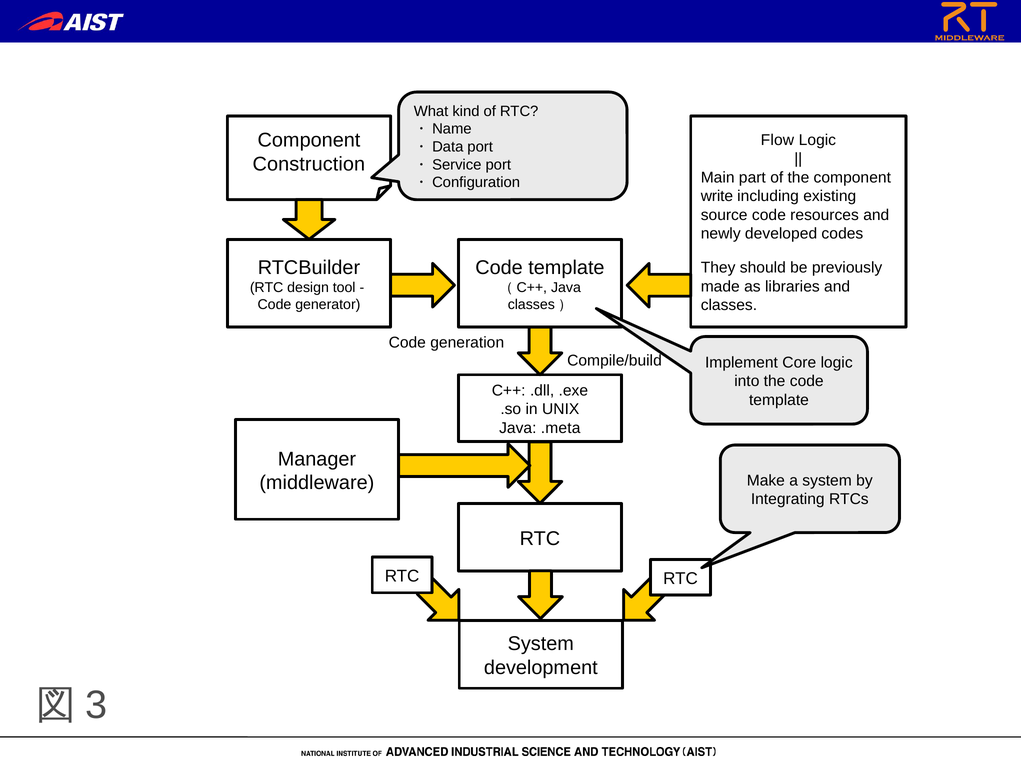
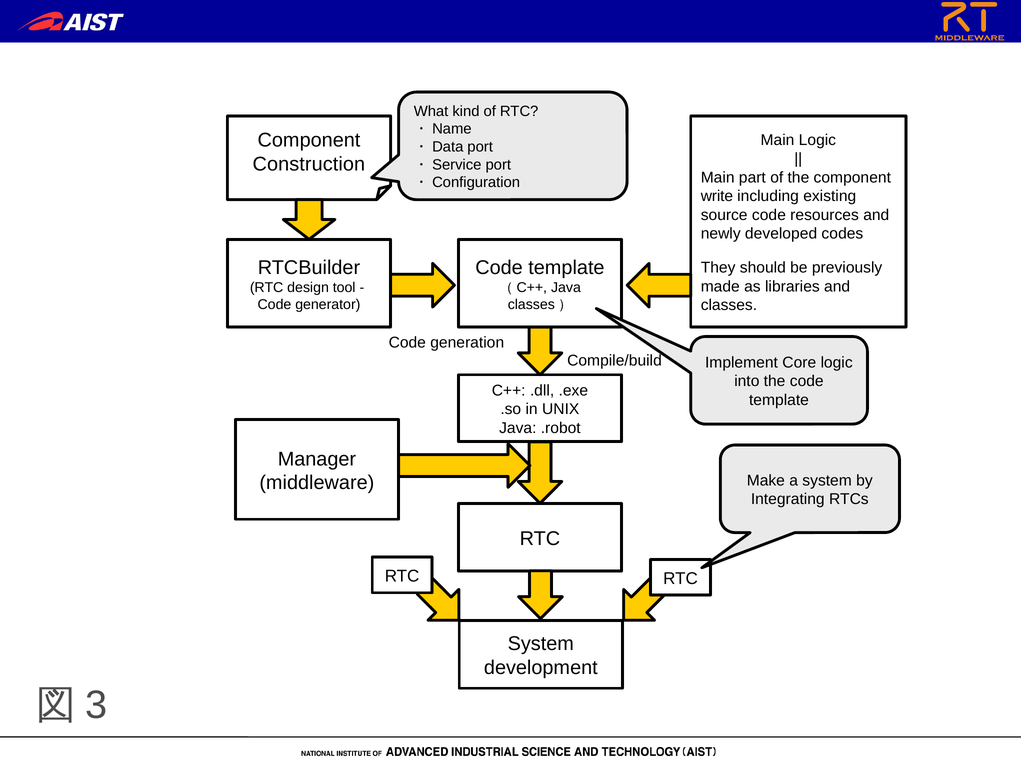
Flow at (777, 140): Flow -> Main
.meta: .meta -> .robot
